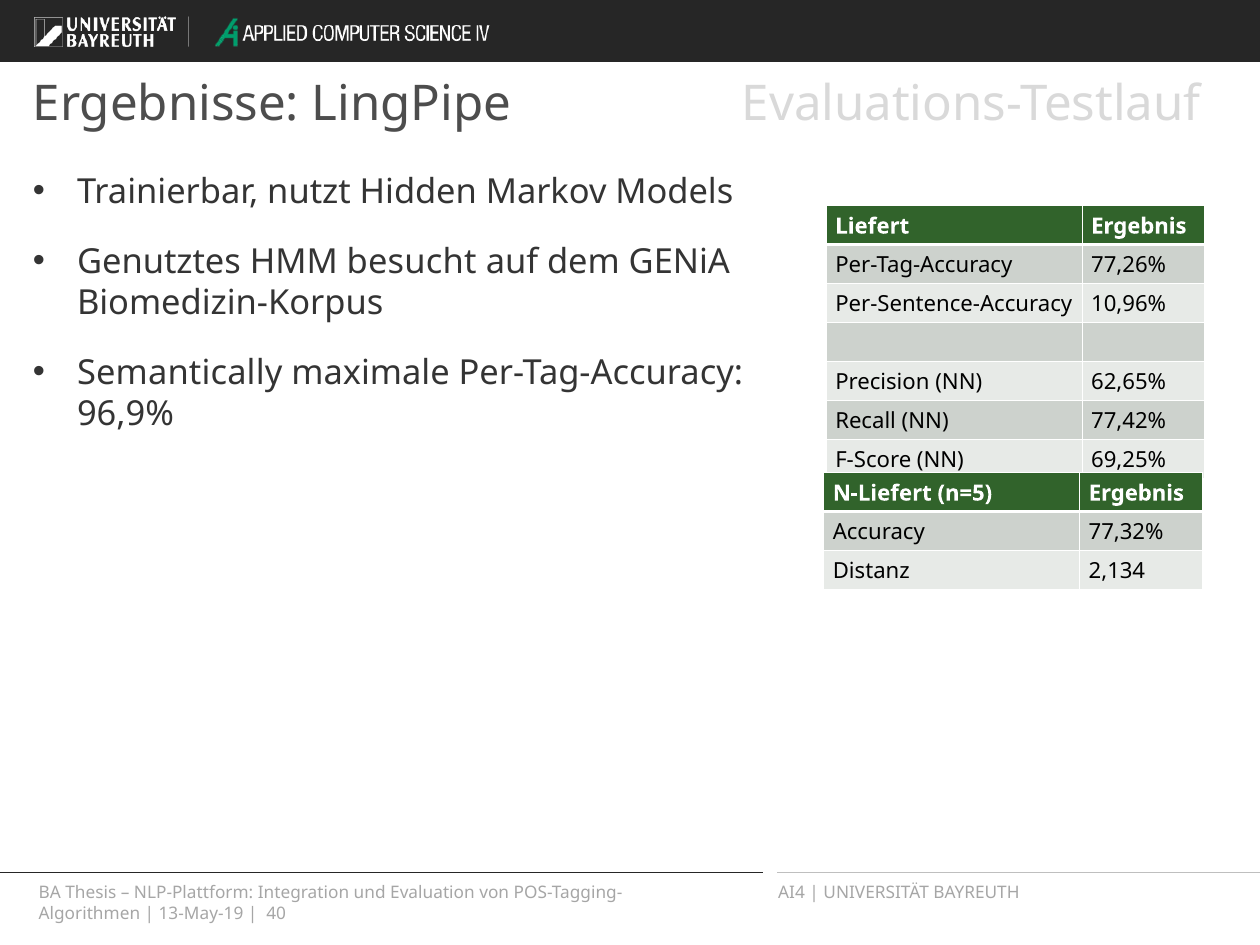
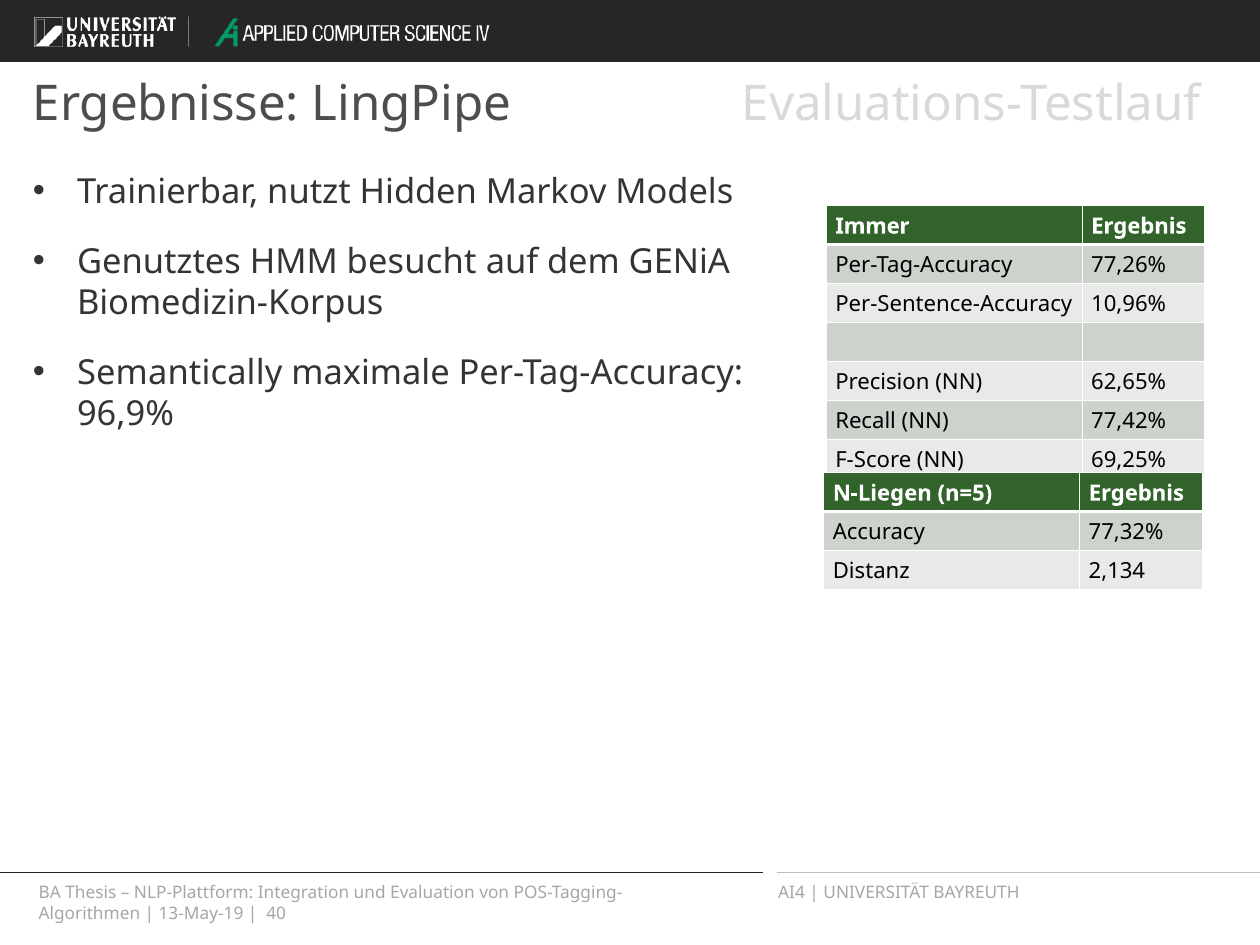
Liefert: Liefert -> Immer
N-Liefert: N-Liefert -> N-Liegen
